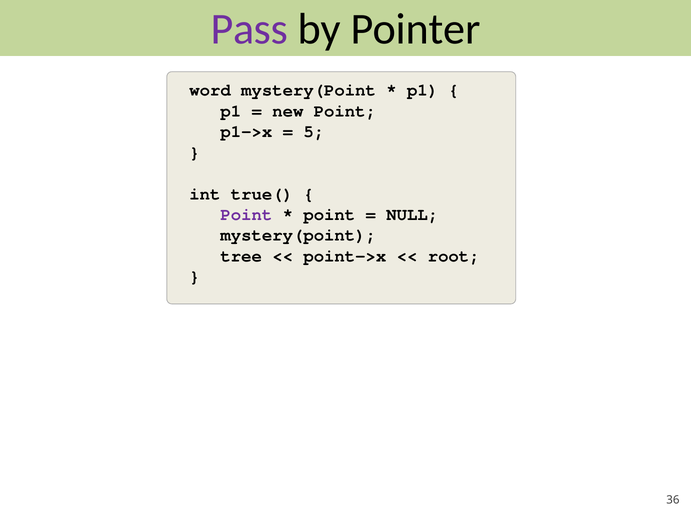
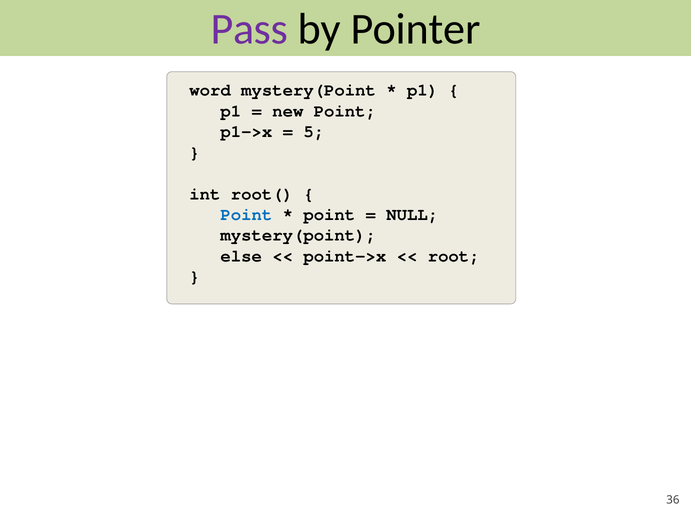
true(: true( -> root(
Point at (246, 215) colour: purple -> blue
tree: tree -> else
